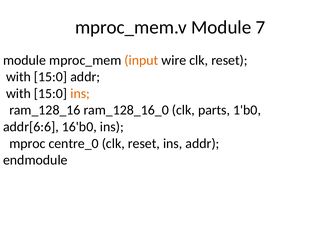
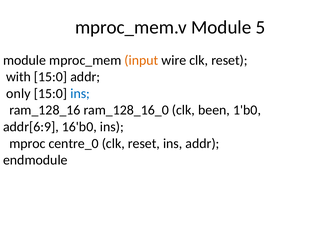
7: 7 -> 5
with at (19, 94): with -> only
ins at (80, 94) colour: orange -> blue
parts: parts -> been
addr[6:6: addr[6:6 -> addr[6:9
